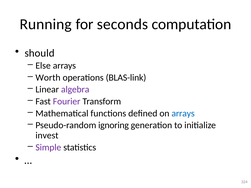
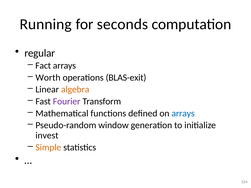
should: should -> regular
Else: Else -> Fact
BLAS-link: BLAS-link -> BLAS-exit
algebra colour: purple -> orange
ignoring: ignoring -> window
Simple colour: purple -> orange
